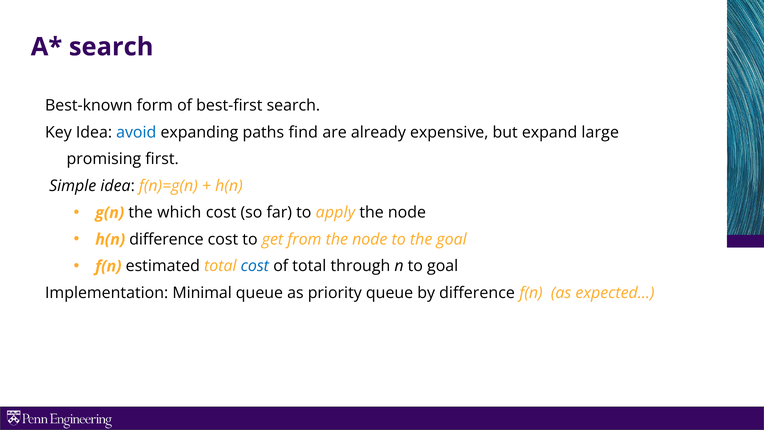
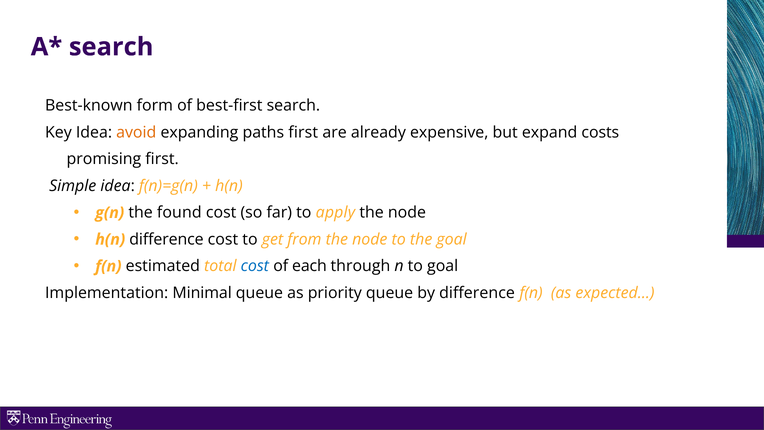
avoid colour: blue -> orange
paths find: find -> first
large: large -> costs
which: which -> found
of total: total -> each
